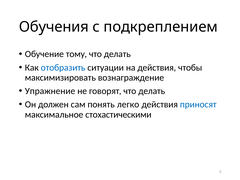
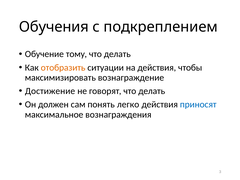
отобразить colour: blue -> orange
Упражнение: Упражнение -> Достижение
стохастическими: стохастическими -> вознаграждения
